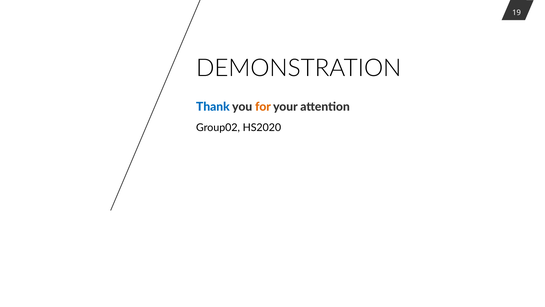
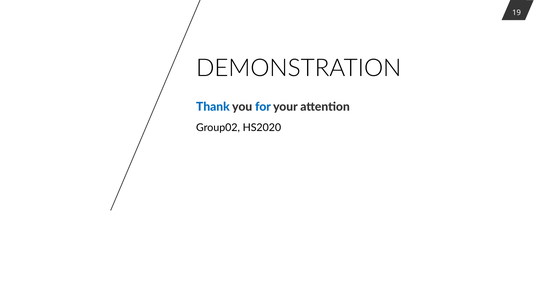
for colour: orange -> blue
